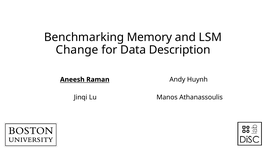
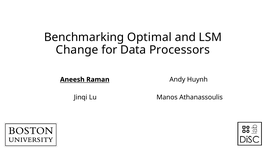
Memory: Memory -> Optimal
Description: Description -> Processors
